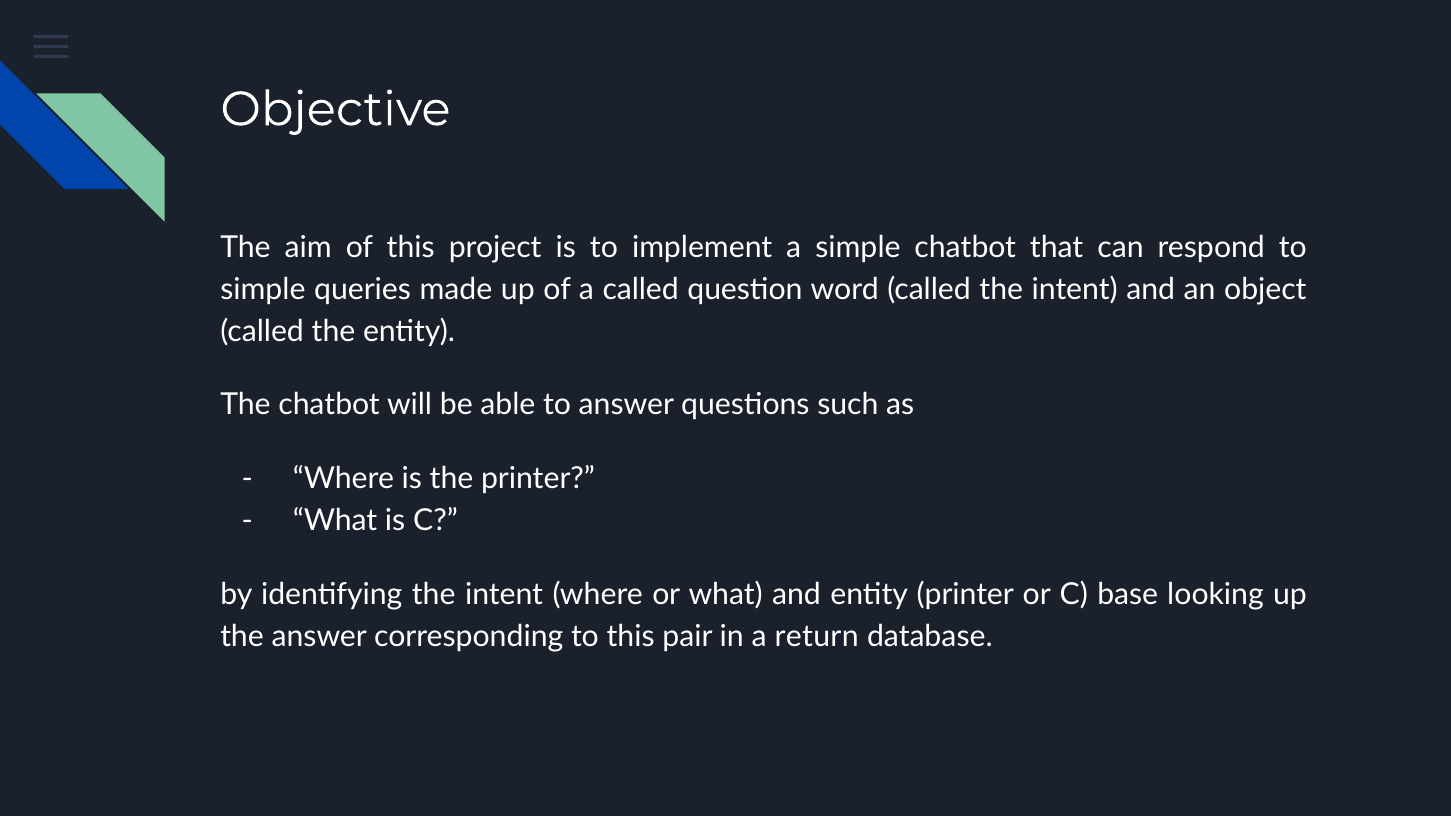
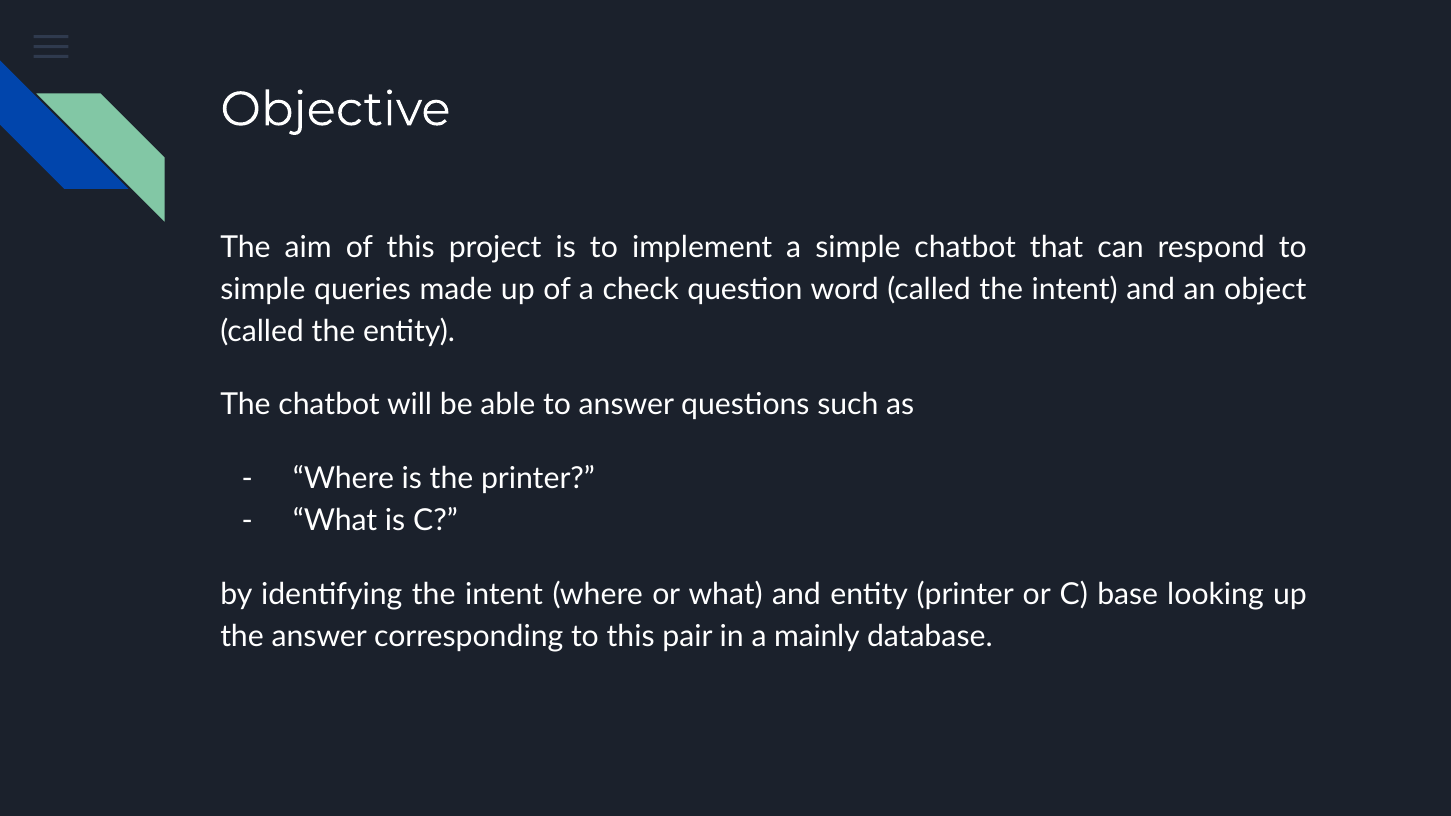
a called: called -> check
return: return -> mainly
